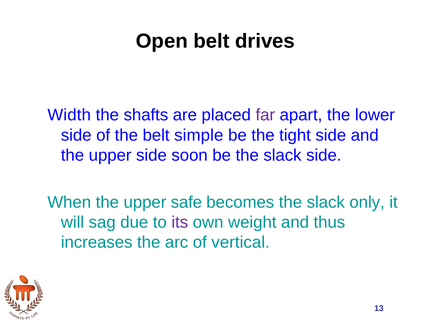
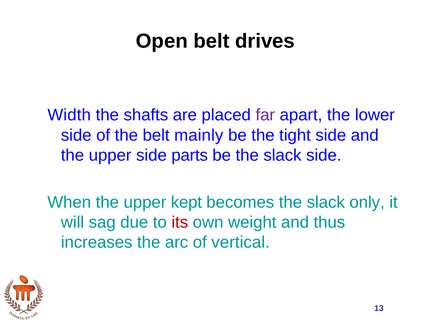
simple: simple -> mainly
soon: soon -> parts
safe: safe -> kept
its colour: purple -> red
